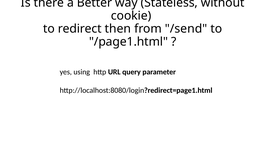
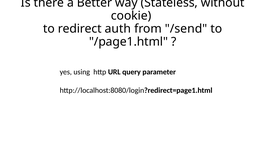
then: then -> auth
